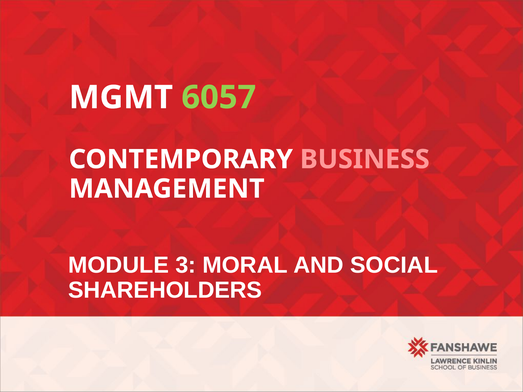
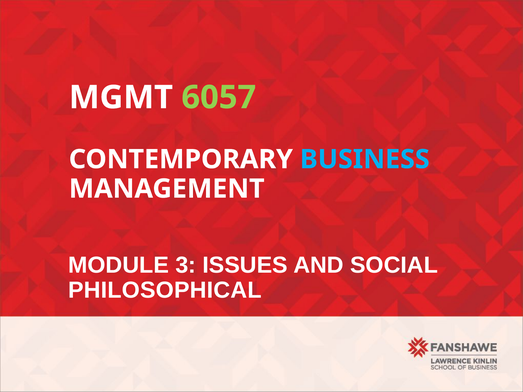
BUSINESS colour: pink -> light blue
MORAL: MORAL -> ISSUES
SHAREHOLDERS: SHAREHOLDERS -> PHILOSOPHICAL
